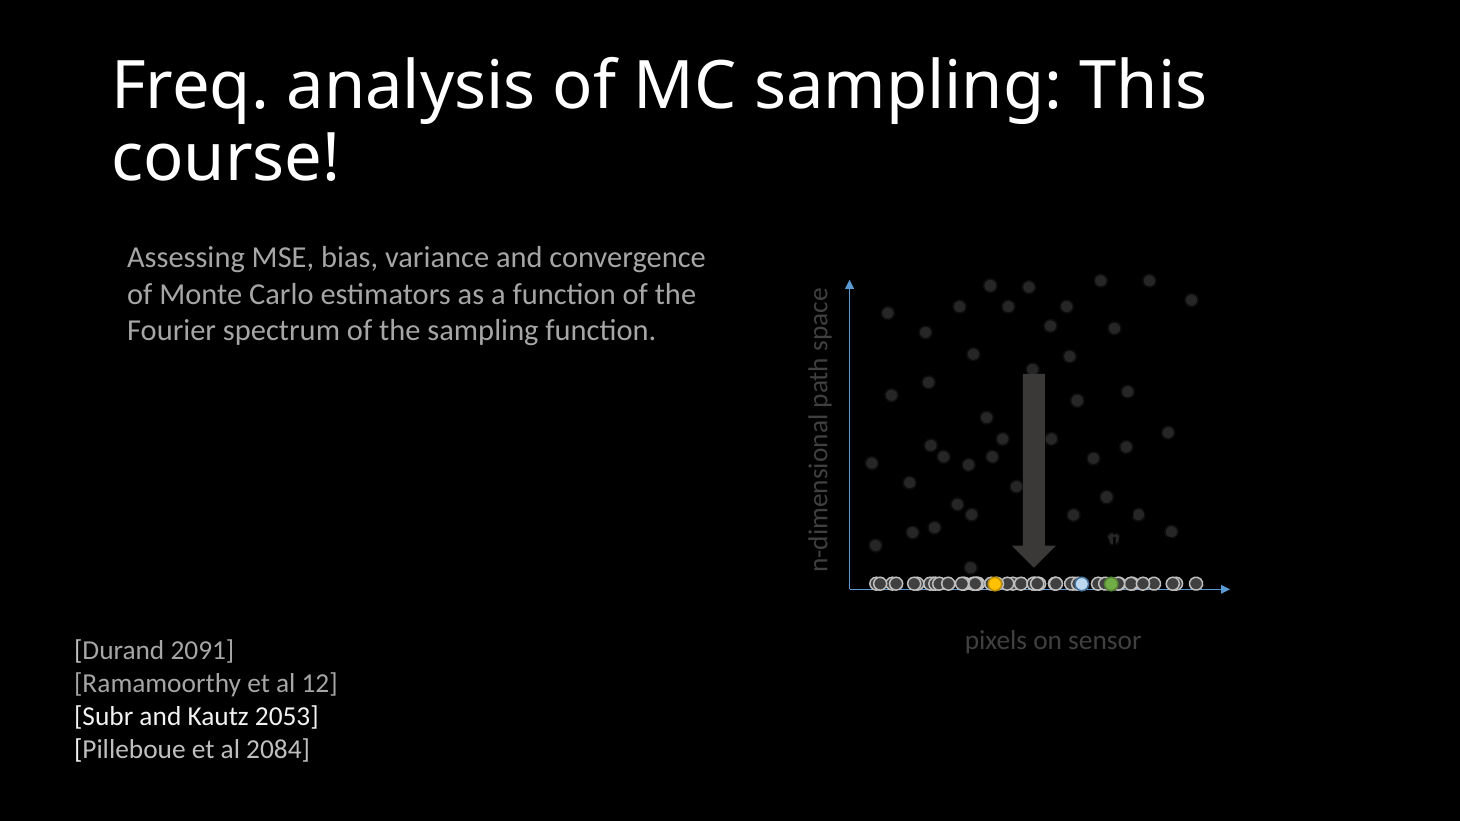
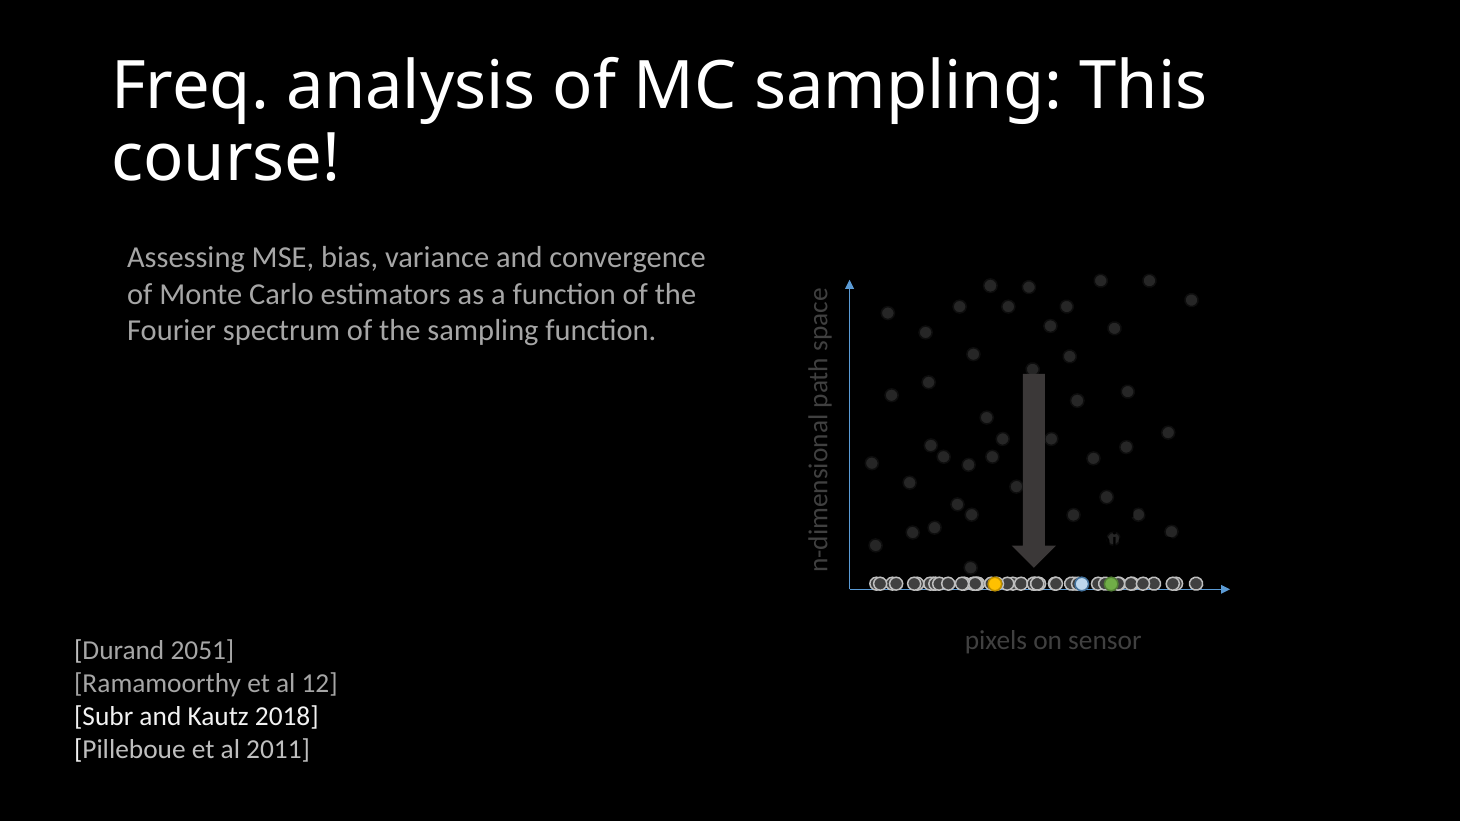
2091: 2091 -> 2051
2053: 2053 -> 2018
2084: 2084 -> 2011
